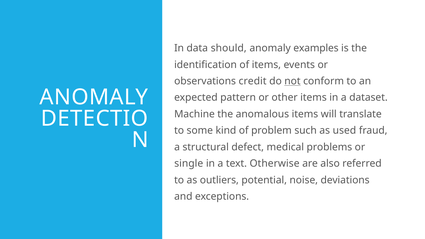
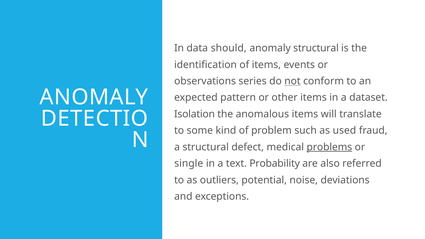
anomaly examples: examples -> structural
credit: credit -> series
Machine: Machine -> Isolation
problems underline: none -> present
Otherwise: Otherwise -> Probability
